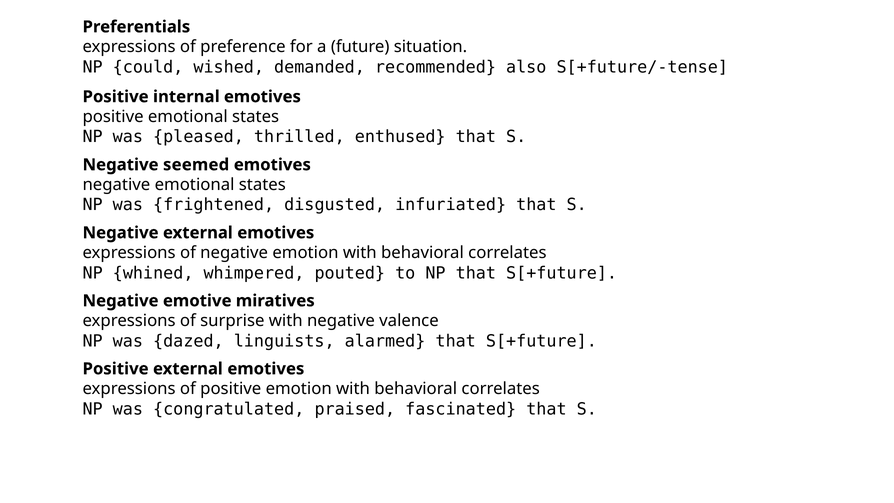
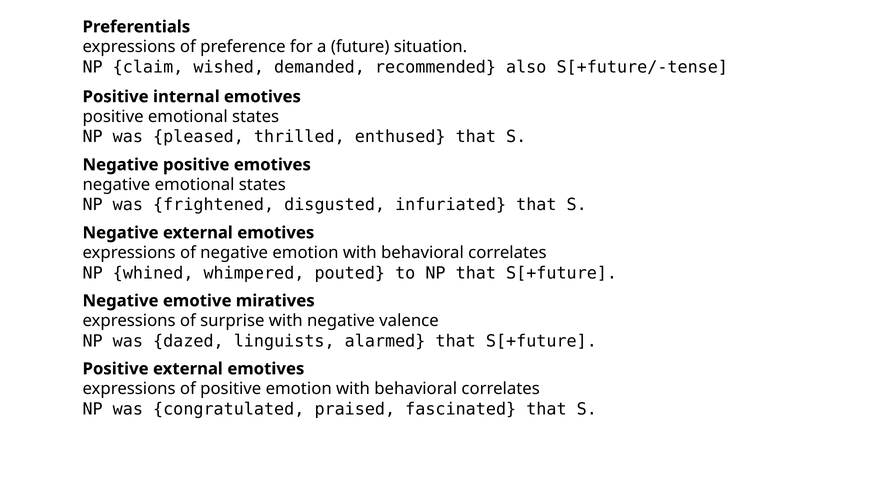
could: could -> claim
Negative seemed: seemed -> positive
